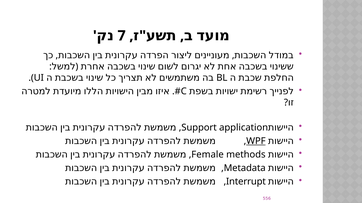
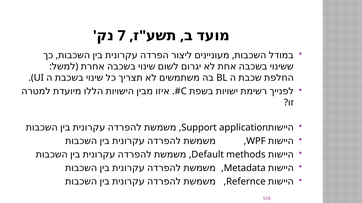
WPF underline: present -> none
Female: Female -> Default
Interrupt: Interrupt -> Refernce
